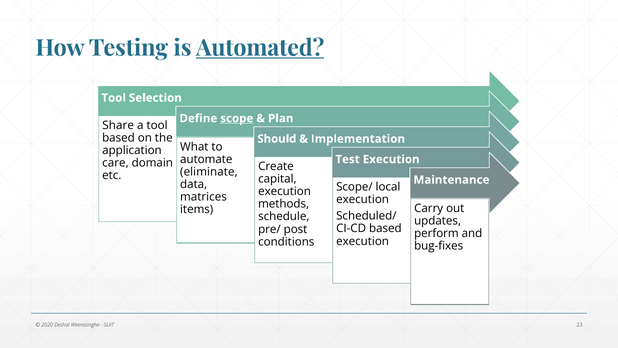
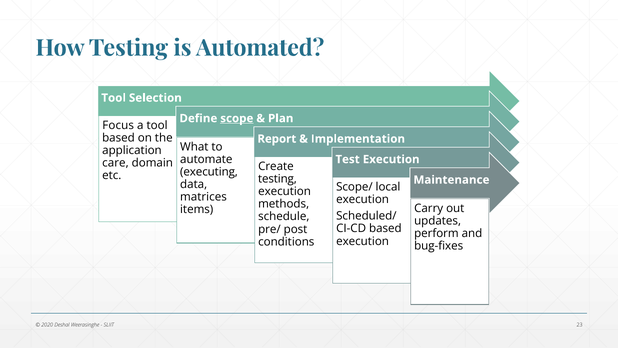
Automated underline: present -> none
Share: Share -> Focus
Should: Should -> Report
eliminate: eliminate -> executing
capital at (277, 179): capital -> testing
